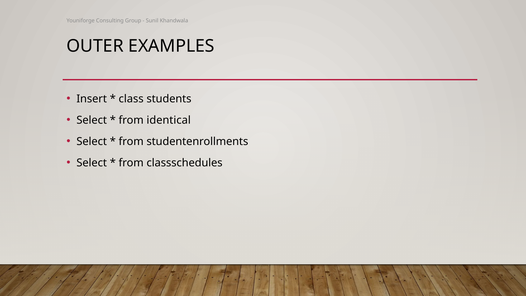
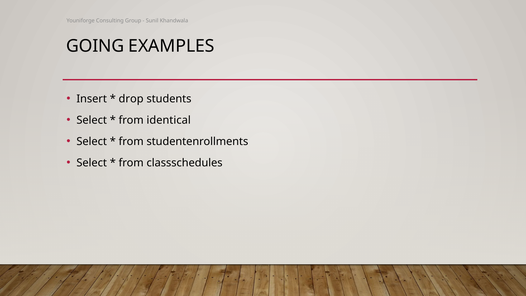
OUTER: OUTER -> GOING
class: class -> drop
